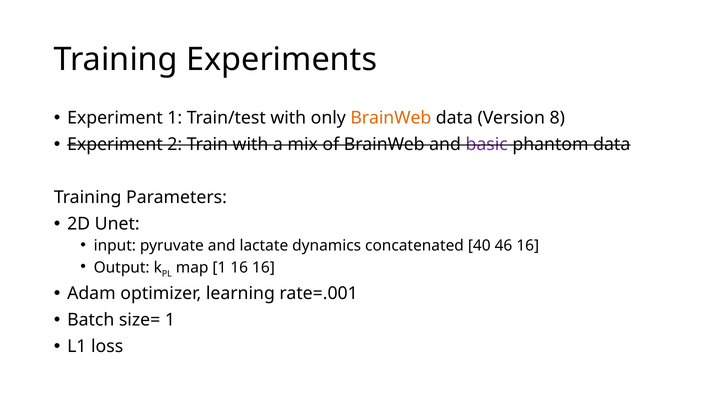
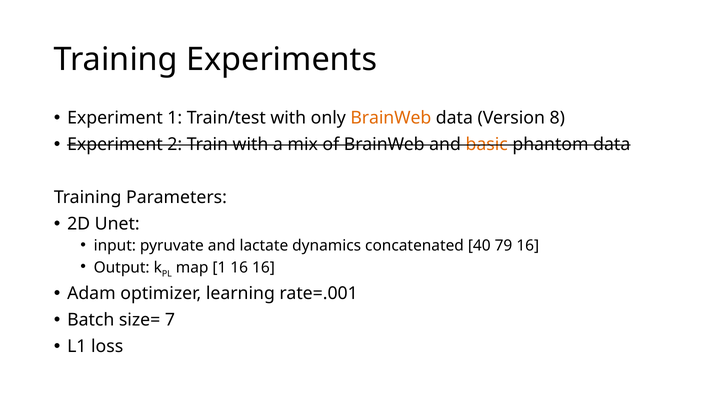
basic colour: purple -> orange
46: 46 -> 79
size= 1: 1 -> 7
